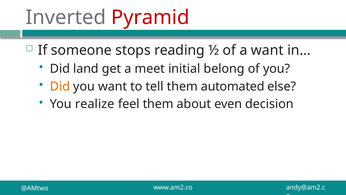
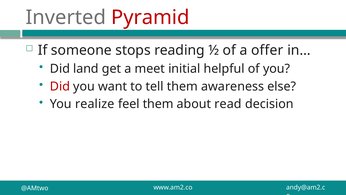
a want: want -> offer
belong: belong -> helpful
Did at (60, 86) colour: orange -> red
automated: automated -> awareness
even: even -> read
